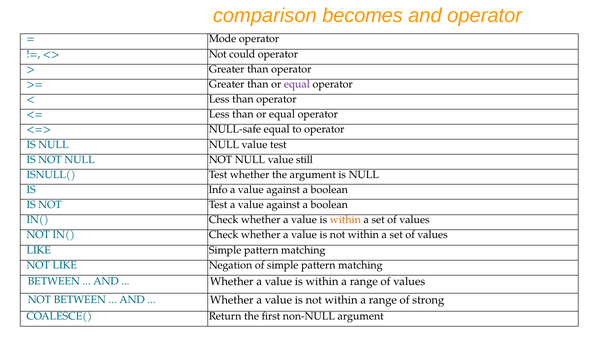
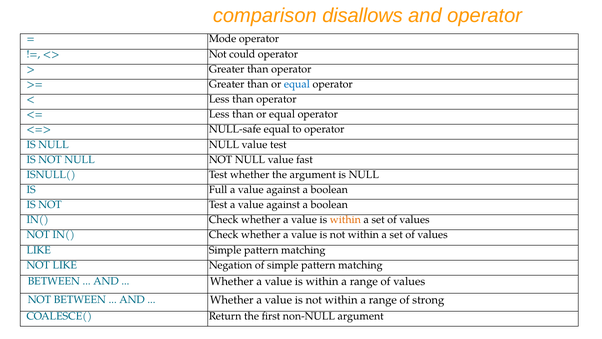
becomes: becomes -> disallows
equal at (297, 84) colour: purple -> blue
still: still -> fast
Info: Info -> Full
